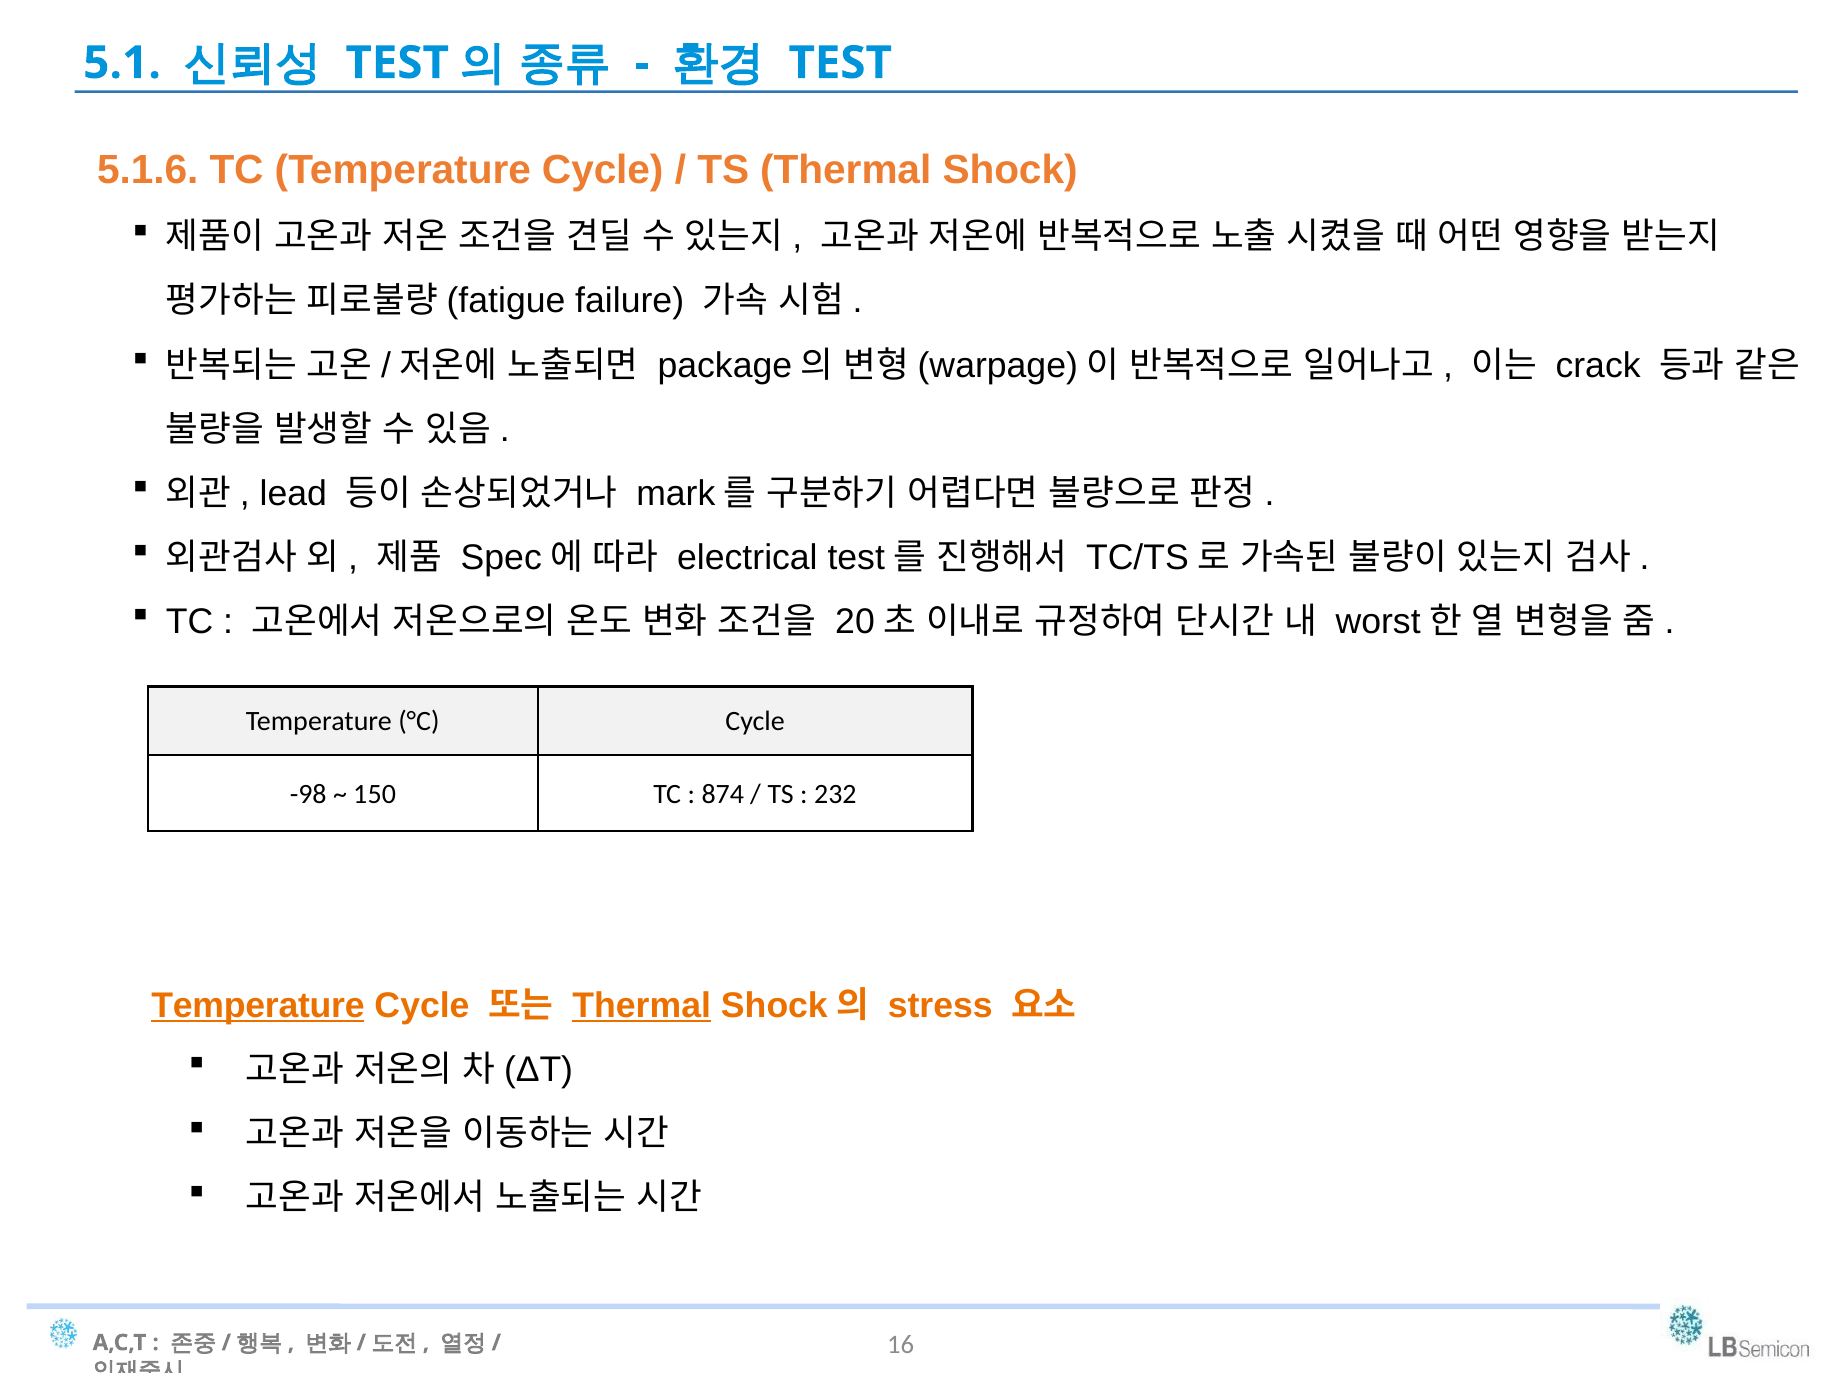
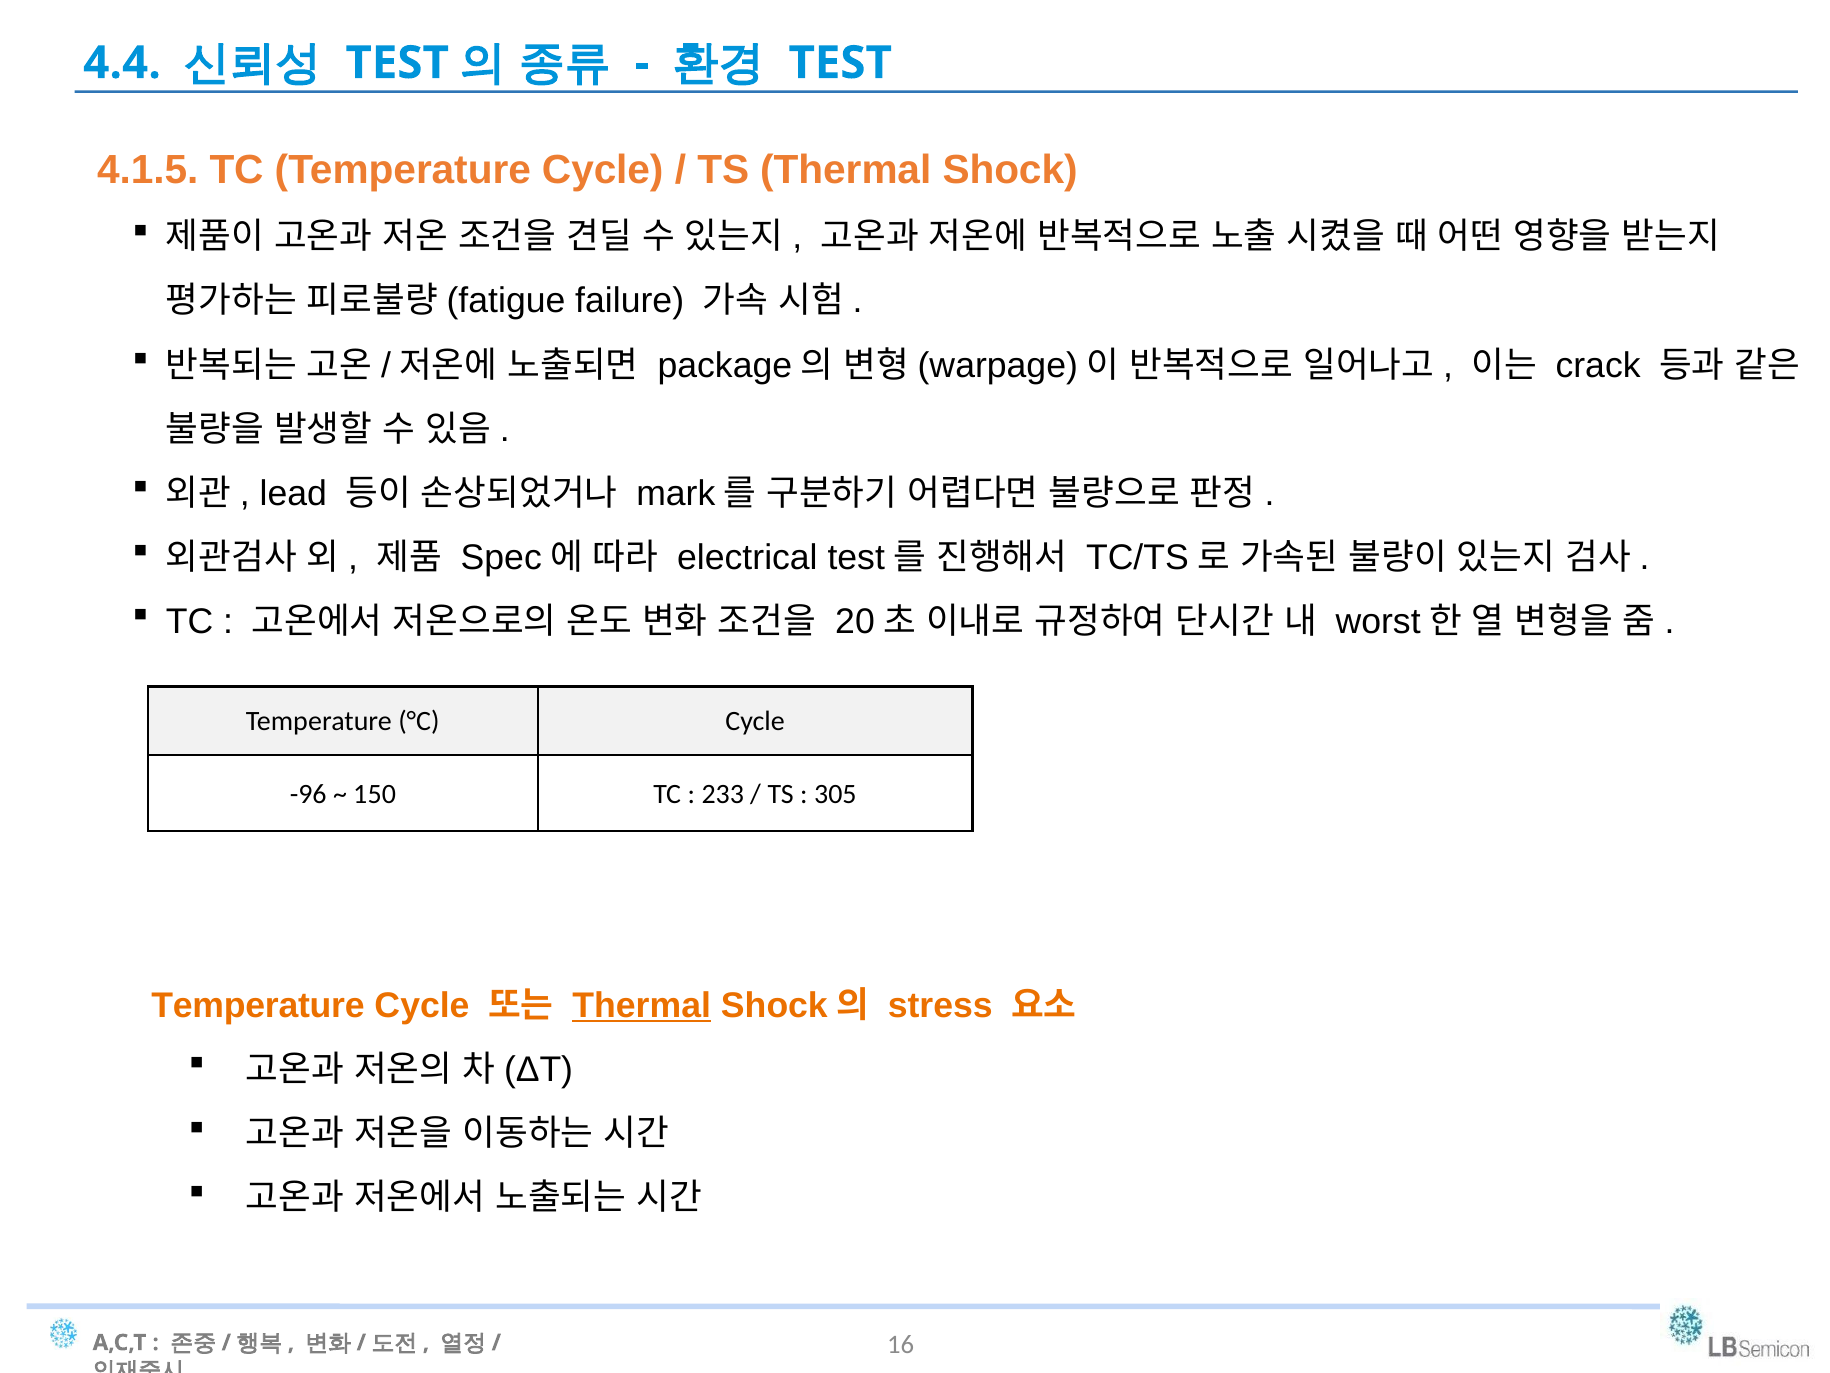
5.1: 5.1 -> 4.4
5.1.6: 5.1.6 -> 4.1.5
-98: -98 -> -96
874: 874 -> 233
232: 232 -> 305
Temperature at (258, 1006) underline: present -> none
